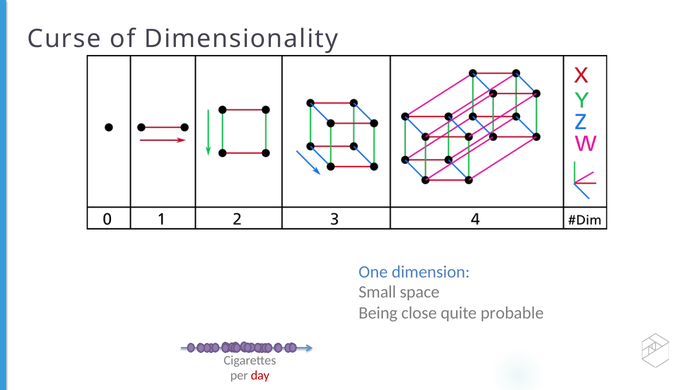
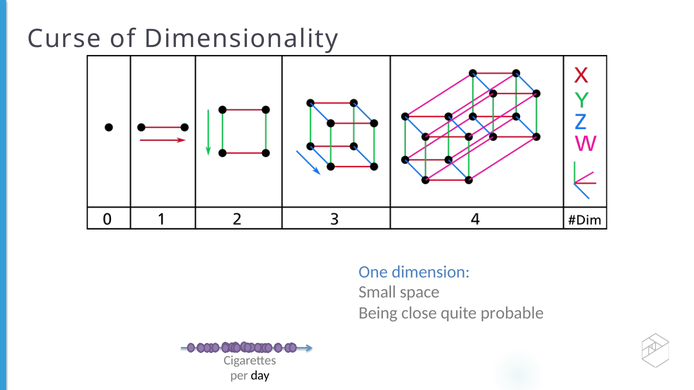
day colour: red -> black
